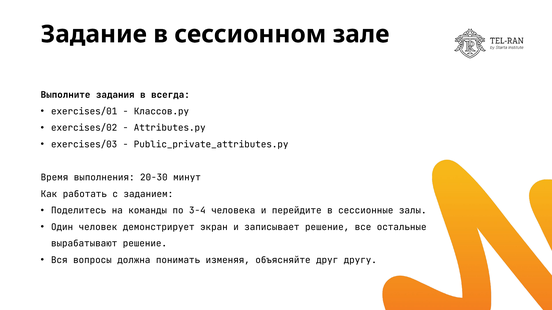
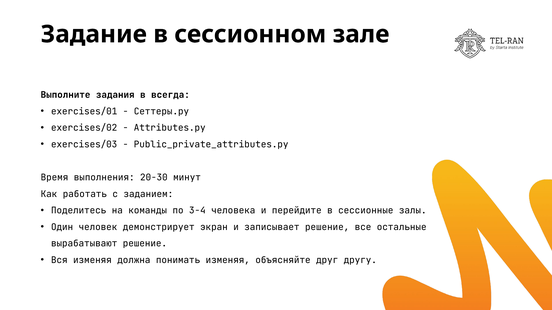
Классов.py: Классов.py -> Сеттеры.py
Вся вопросы: вопросы -> изменяя
